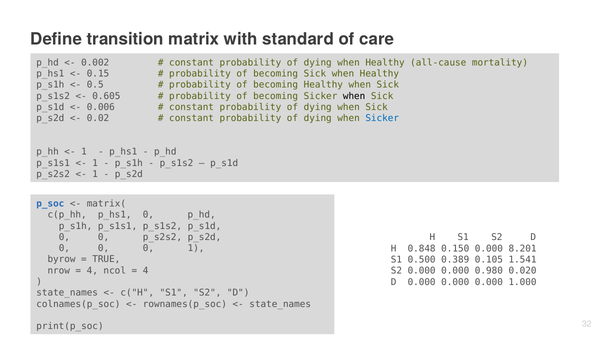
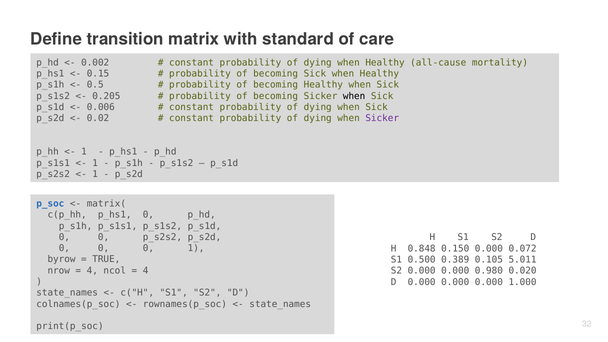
0.605: 0.605 -> 0.205
Sicker at (382, 118) colour: blue -> purple
8.201: 8.201 -> 0.072
1.541: 1.541 -> 5.011
